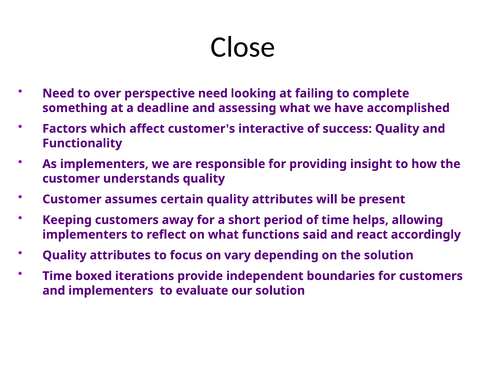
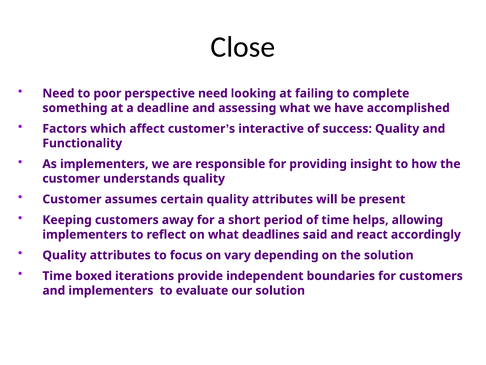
over: over -> poor
functions: functions -> deadlines
